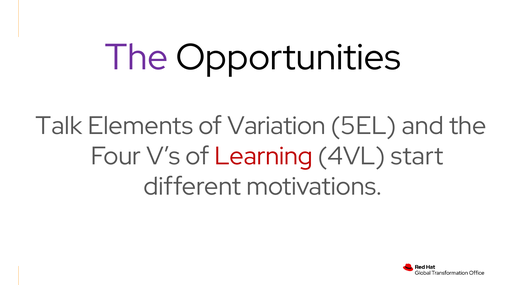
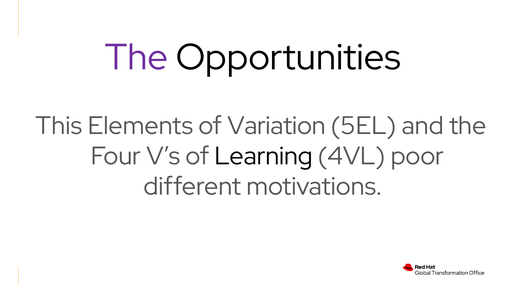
Talk: Talk -> This
Learning colour: red -> black
start: start -> poor
